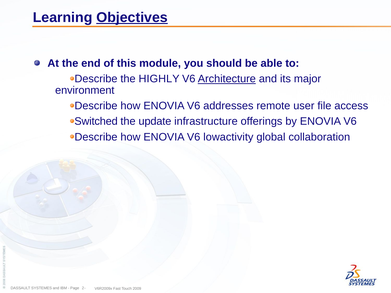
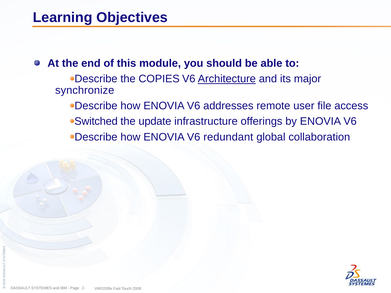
Objectives underline: present -> none
HIGHLY: HIGHLY -> COPIES
environment: environment -> synchronize
lowactivity: lowactivity -> redundant
